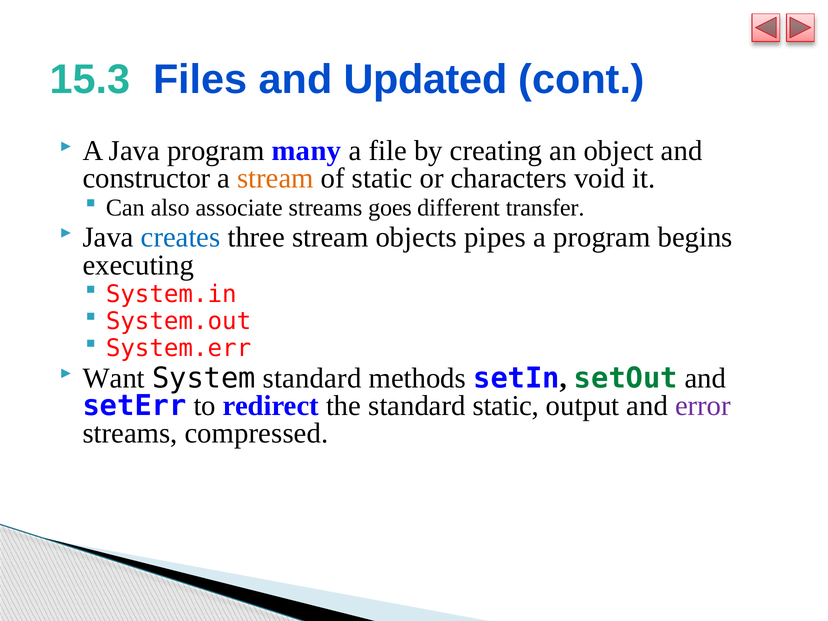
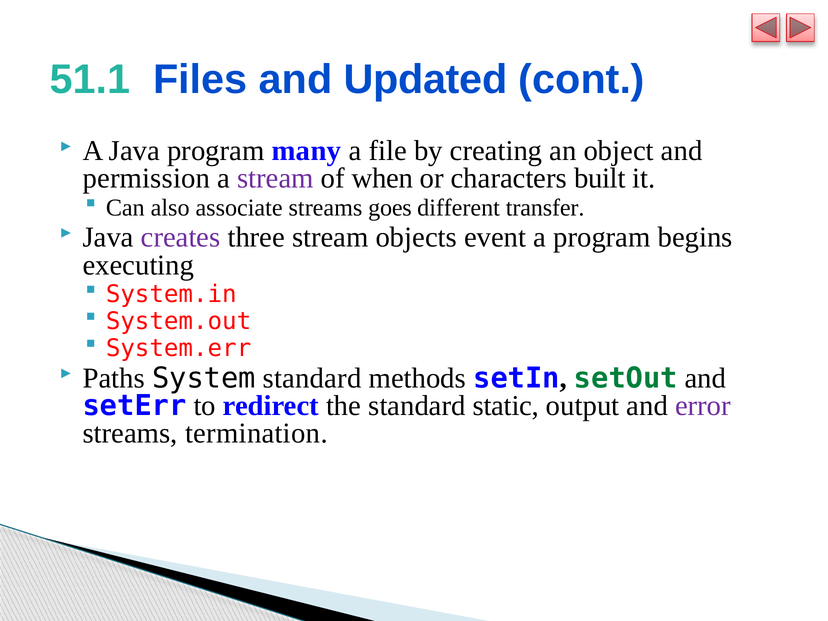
15.3: 15.3 -> 51.1
constructor: constructor -> permission
stream at (275, 178) colour: orange -> purple
of static: static -> when
void: void -> built
creates colour: blue -> purple
pipes: pipes -> event
Want: Want -> Paths
compressed: compressed -> termination
